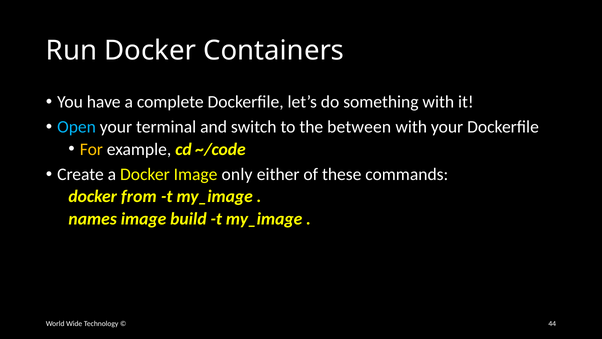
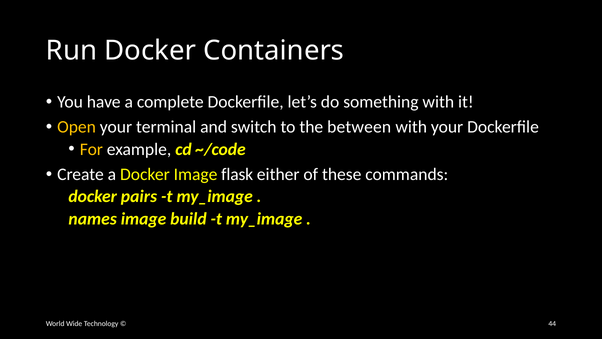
Open colour: light blue -> yellow
only: only -> flask
from: from -> pairs
